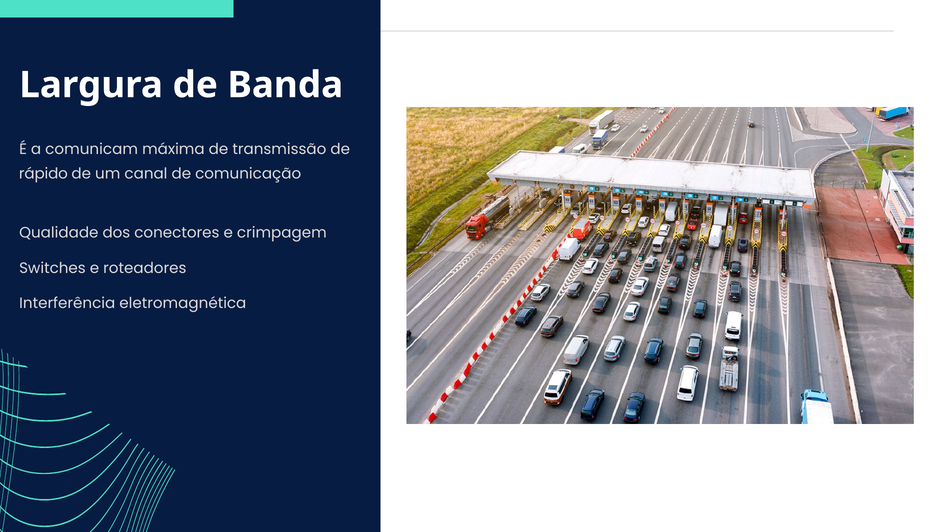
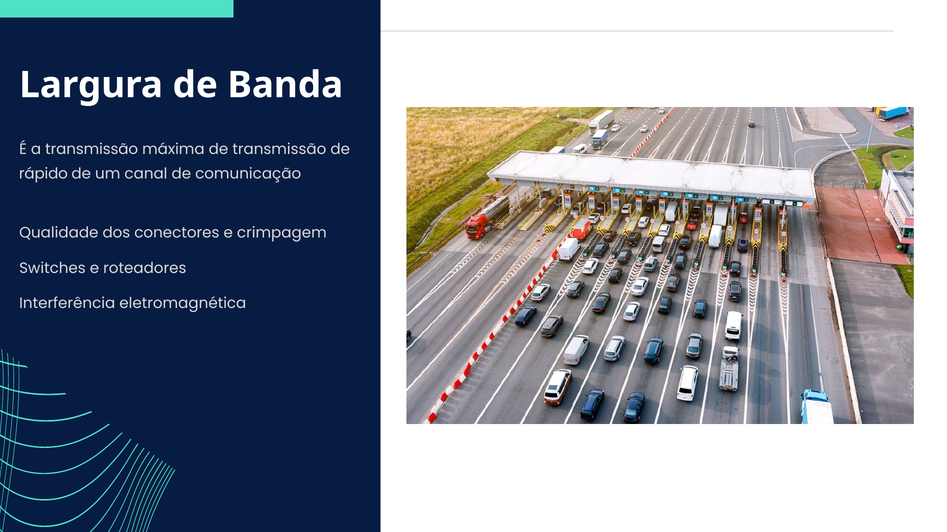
a comunicam: comunicam -> transmissão
